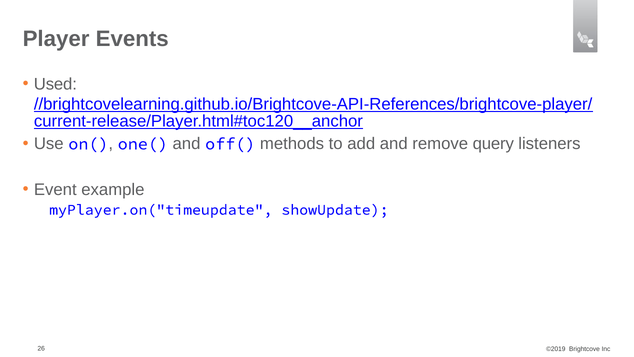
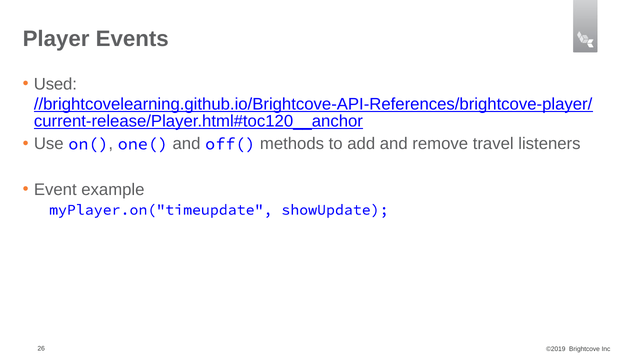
query: query -> travel
